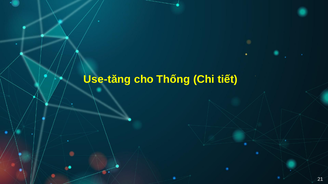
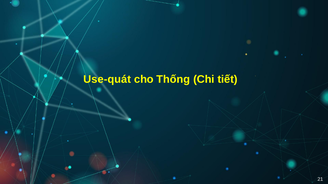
Use-tăng: Use-tăng -> Use-quát
